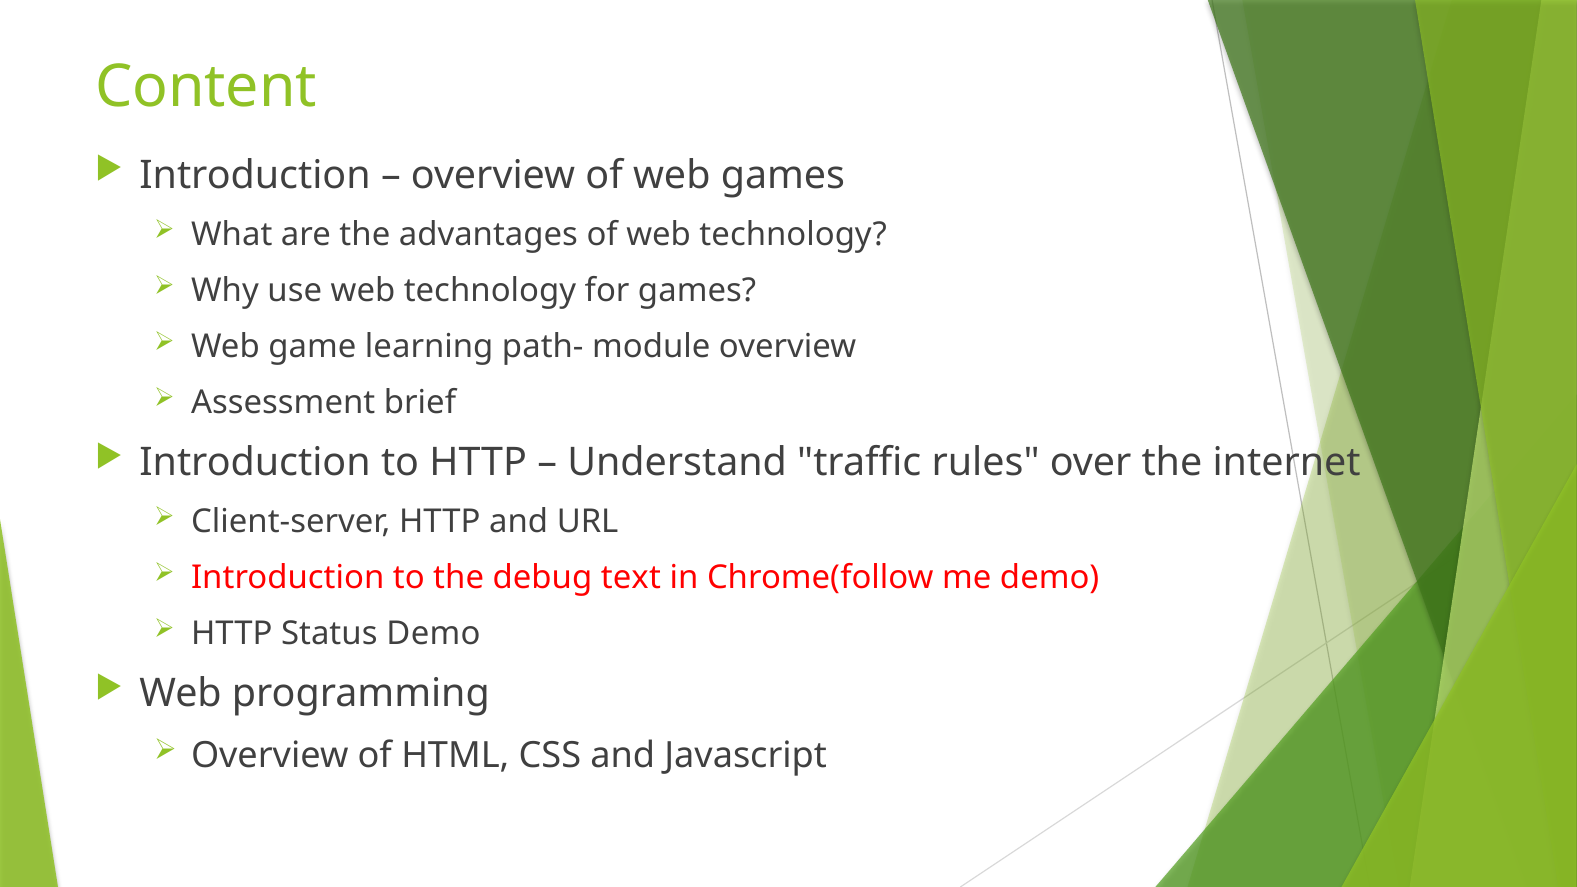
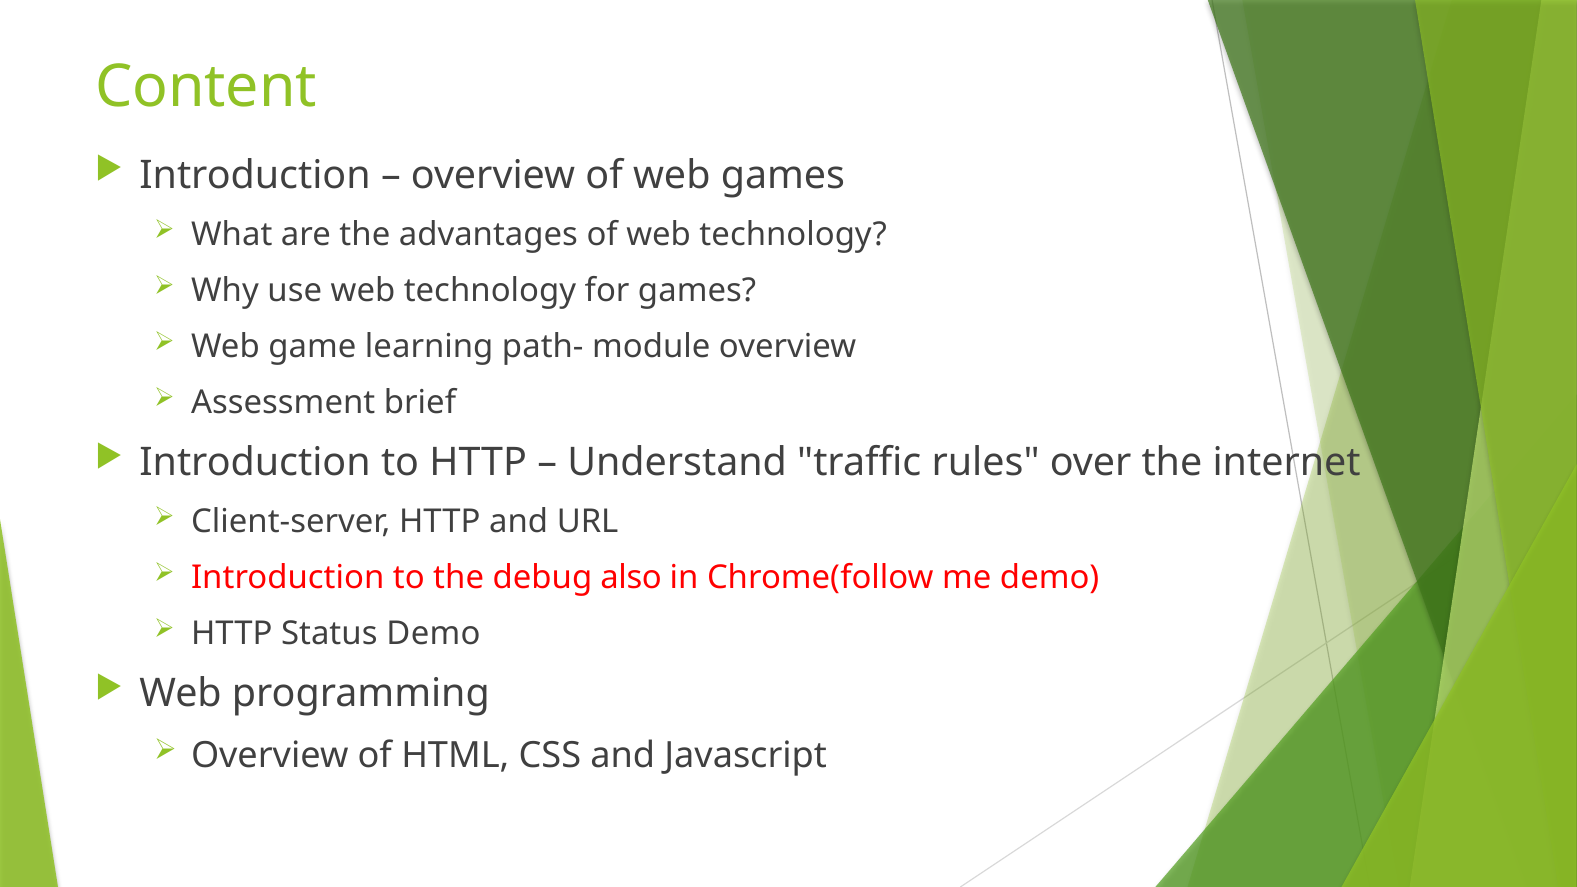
text: text -> also
